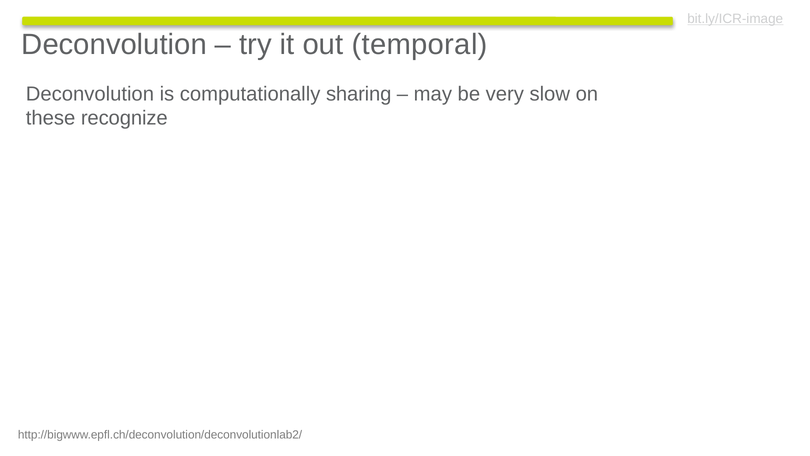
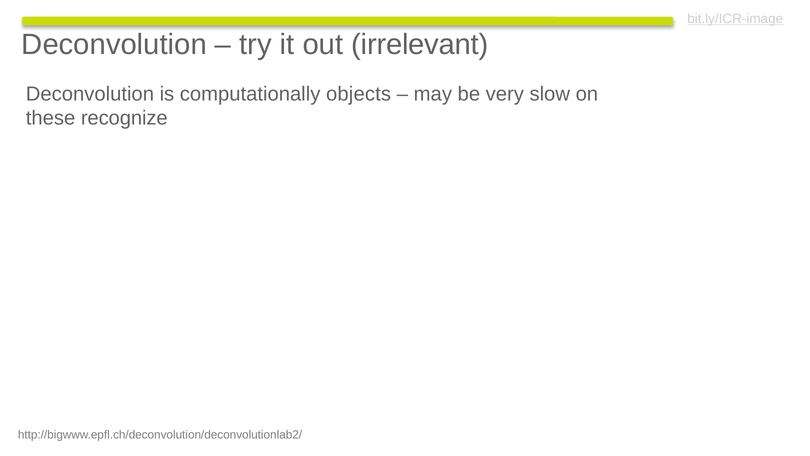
temporal: temporal -> irrelevant
sharing: sharing -> objects
